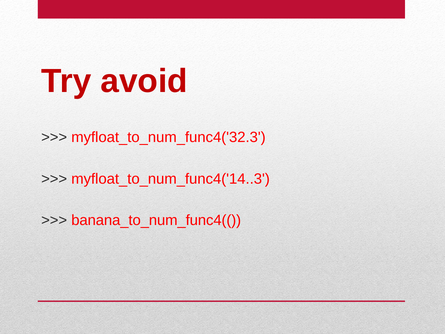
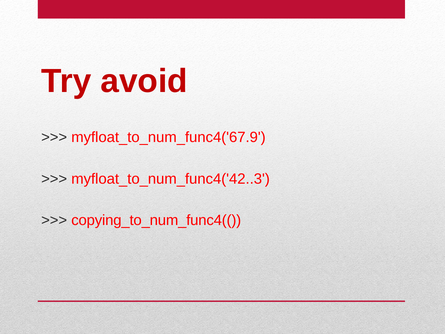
myfloat_to_num_func4('32.3: myfloat_to_num_func4('32.3 -> myfloat_to_num_func4('67.9
myfloat_to_num_func4('14..3: myfloat_to_num_func4('14..3 -> myfloat_to_num_func4('42..3
banana_to_num_func4((: banana_to_num_func4(( -> copying_to_num_func4((
